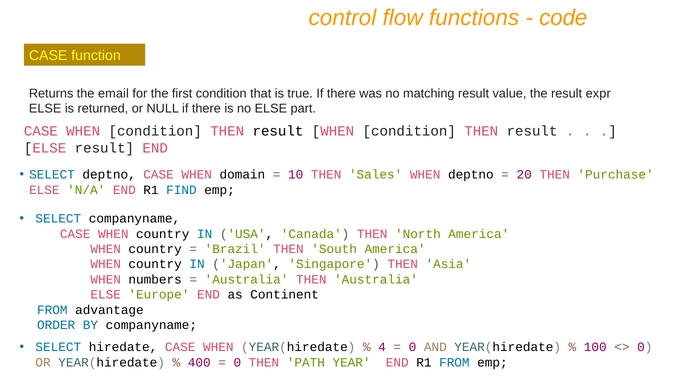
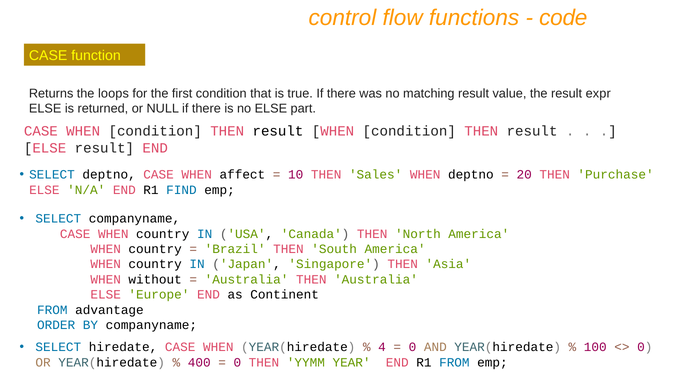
email: email -> loops
domain: domain -> affect
numbers: numbers -> without
PATH: PATH -> YYMM
